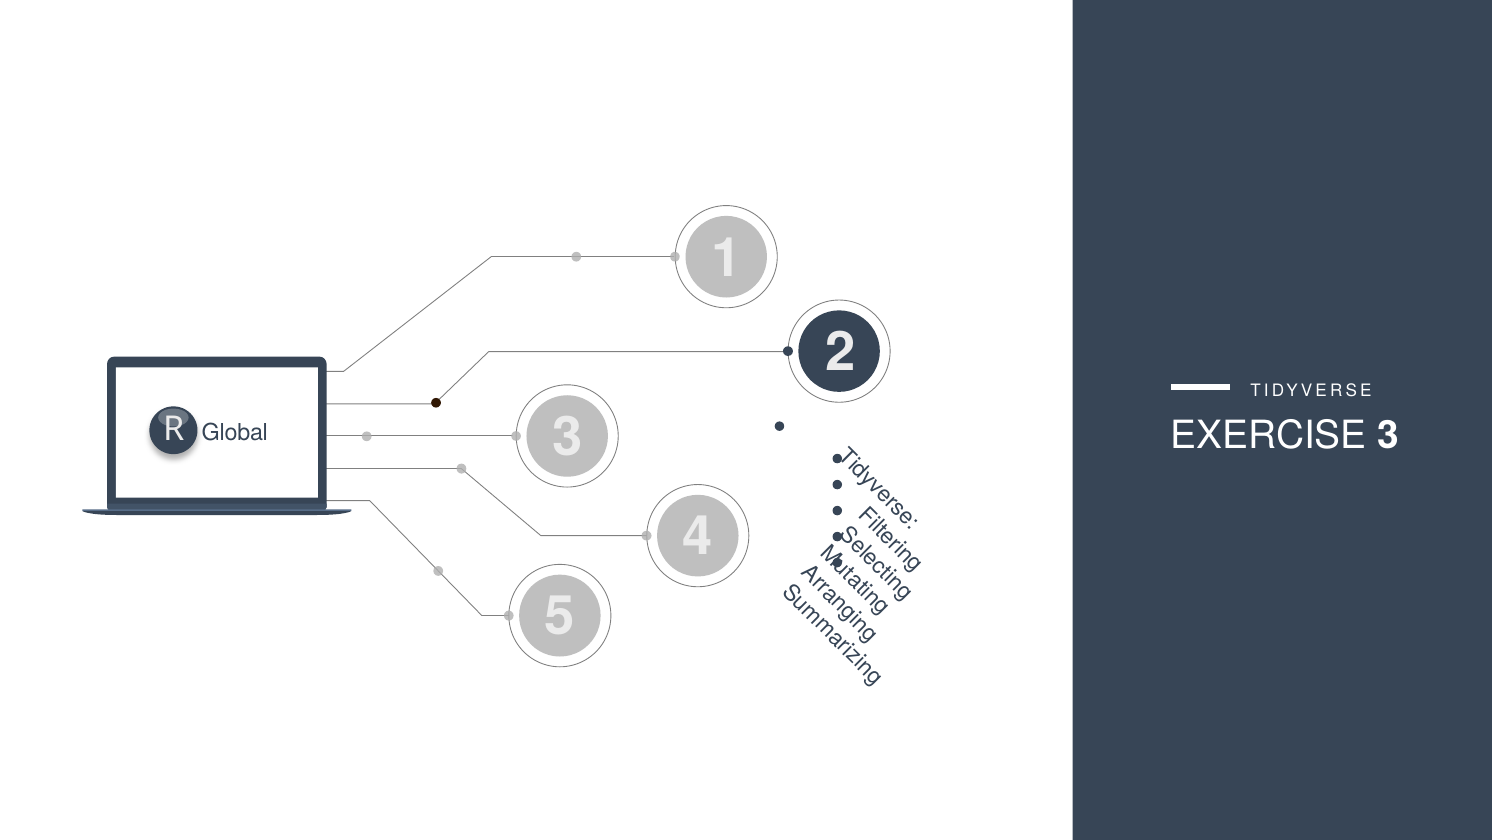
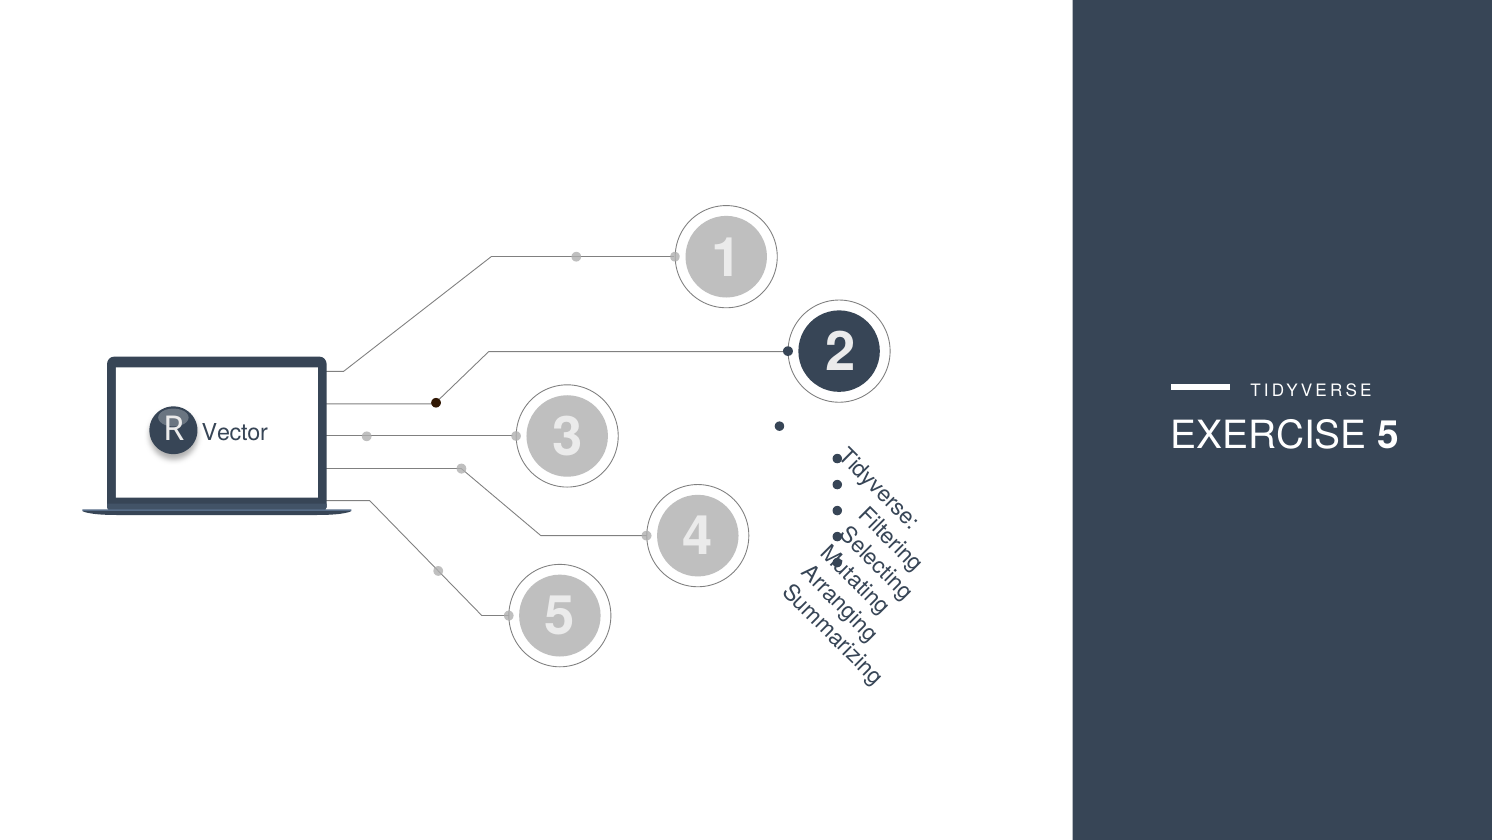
Global: Global -> Vector
EXERCISE 3: 3 -> 5
